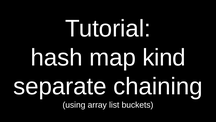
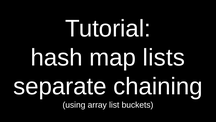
kind: kind -> lists
